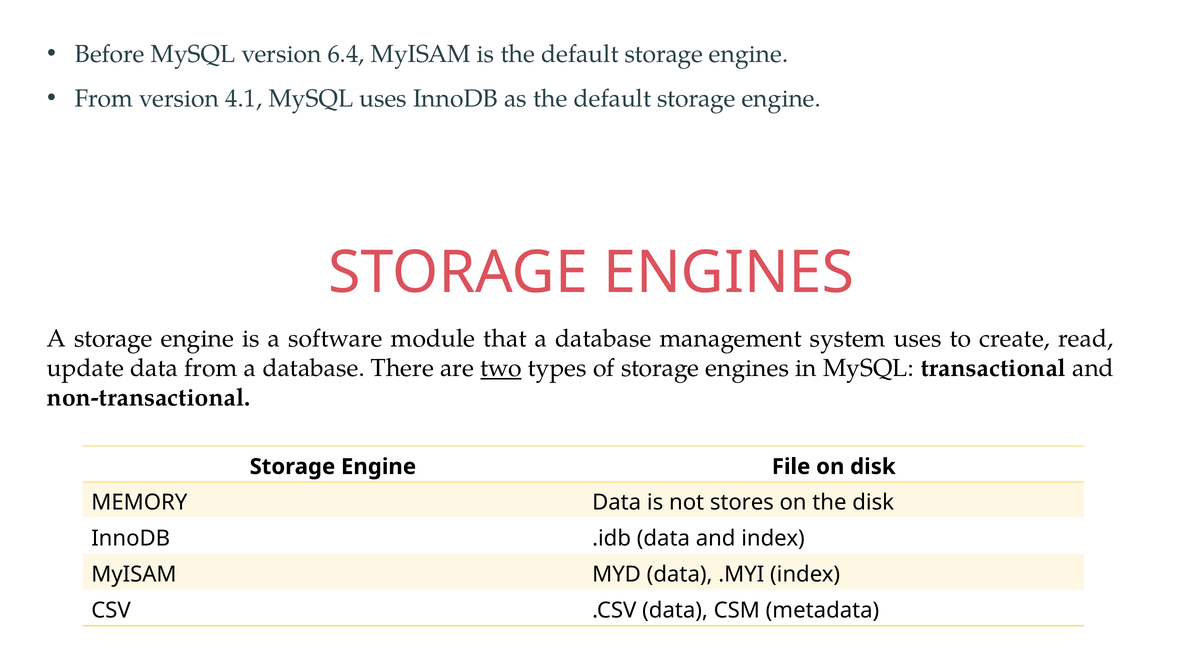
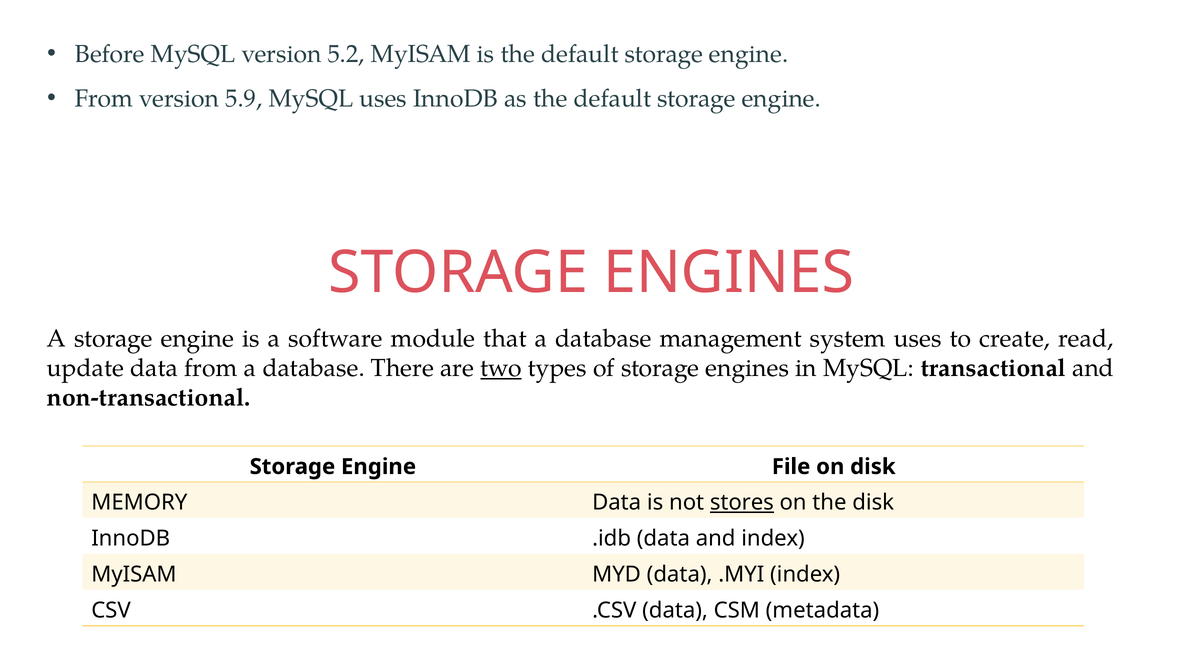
6.4: 6.4 -> 5.2
4.1: 4.1 -> 5.9
stores underline: none -> present
